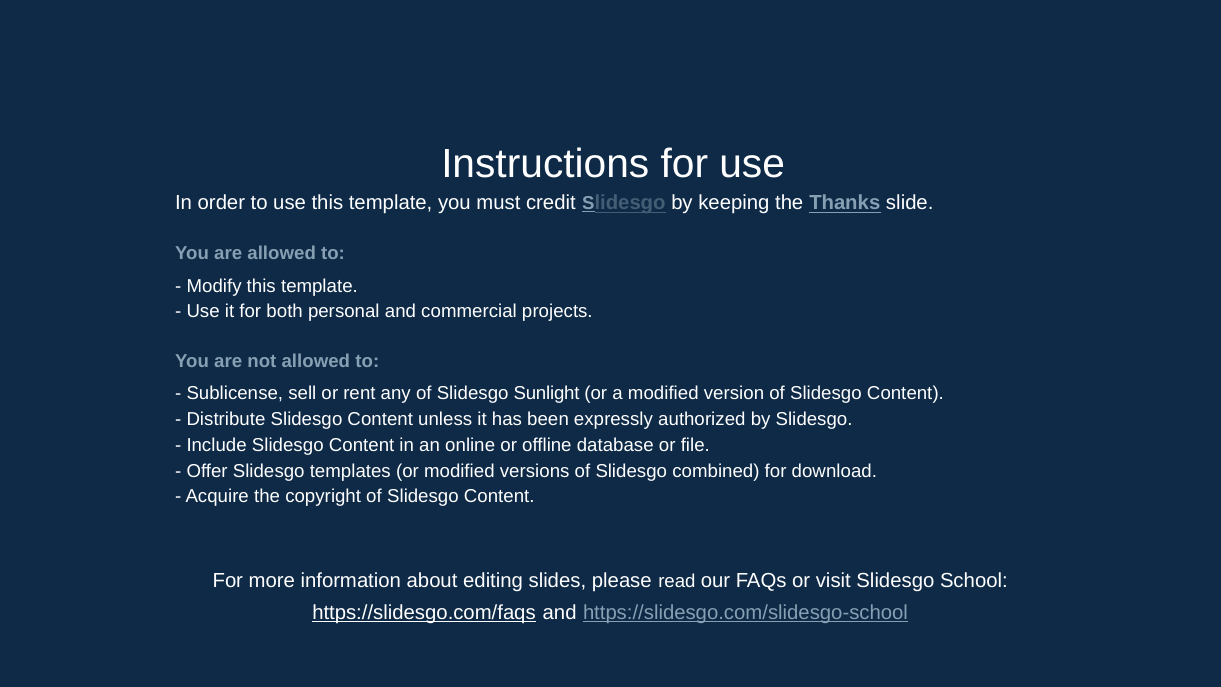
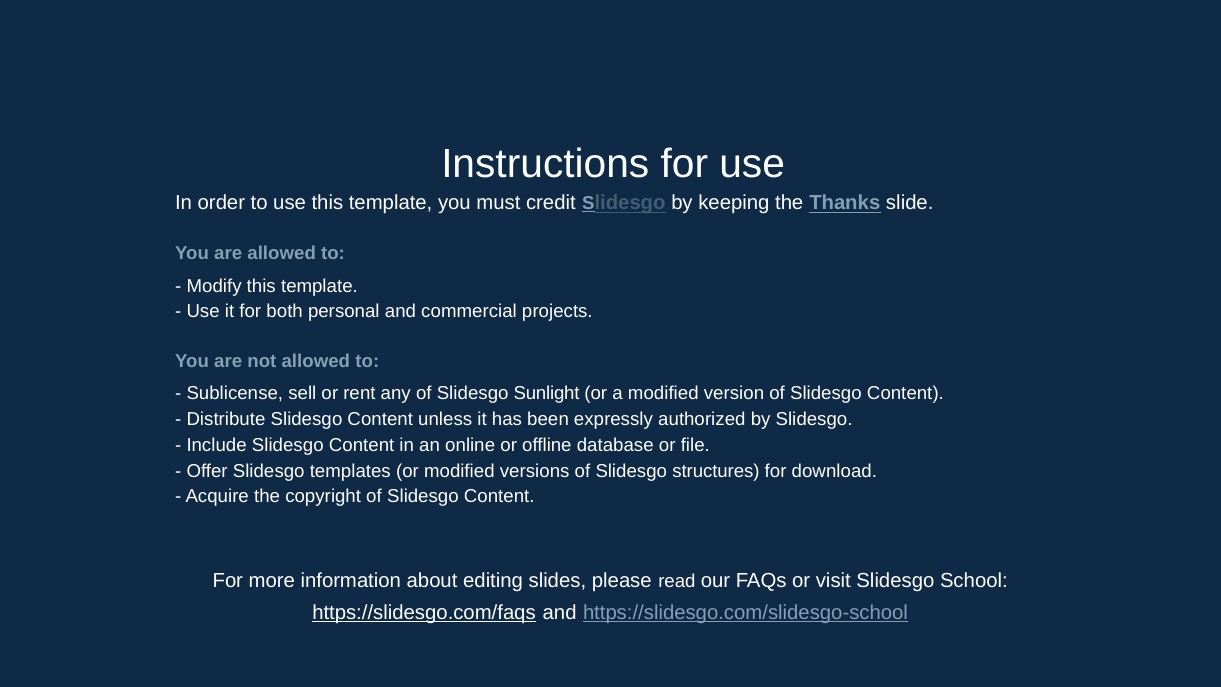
combined: combined -> structures
